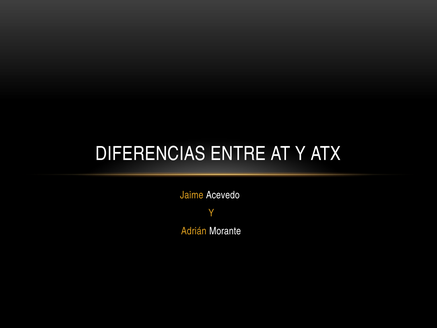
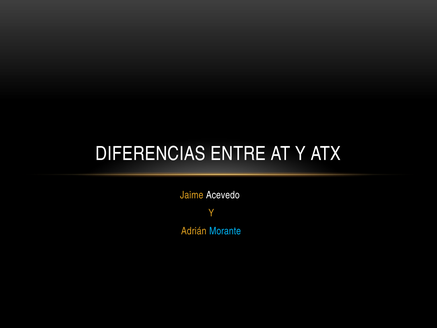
Morante colour: white -> light blue
